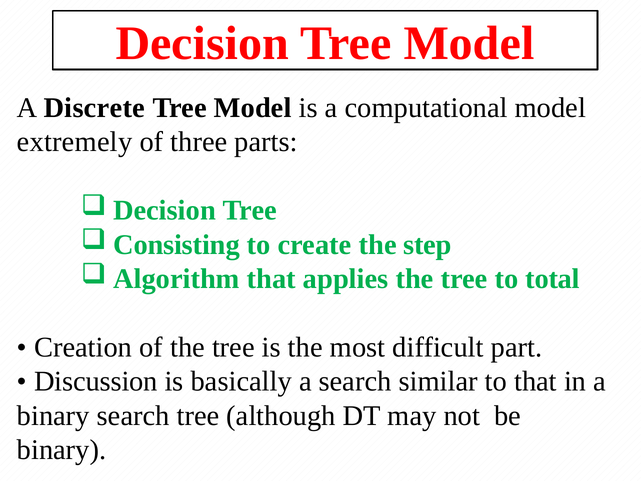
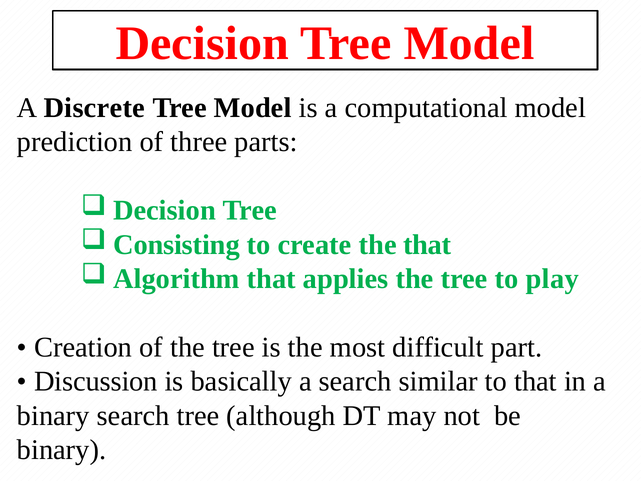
extremely: extremely -> prediction
the step: step -> that
total: total -> play
